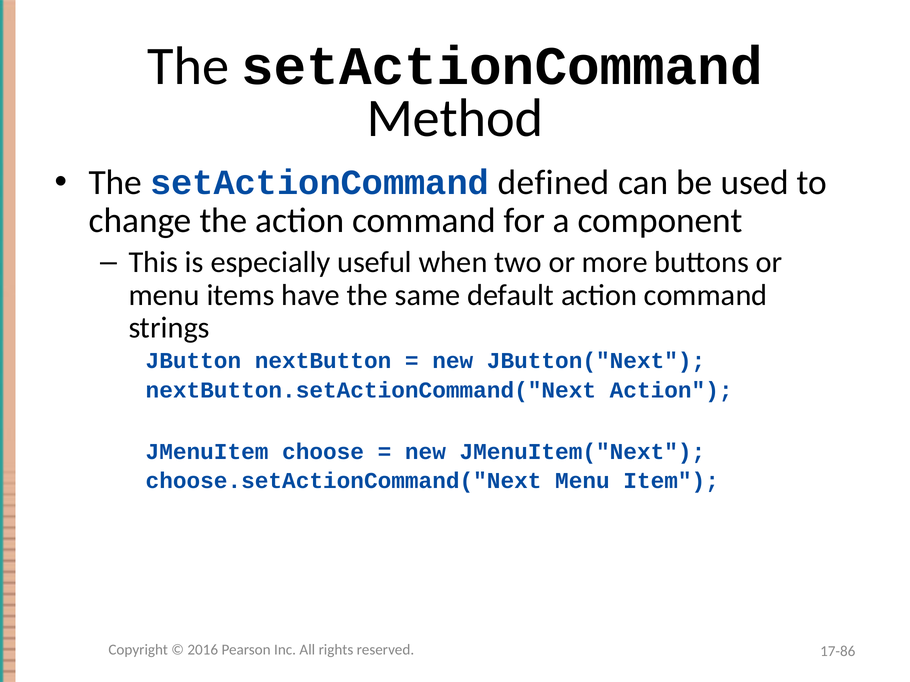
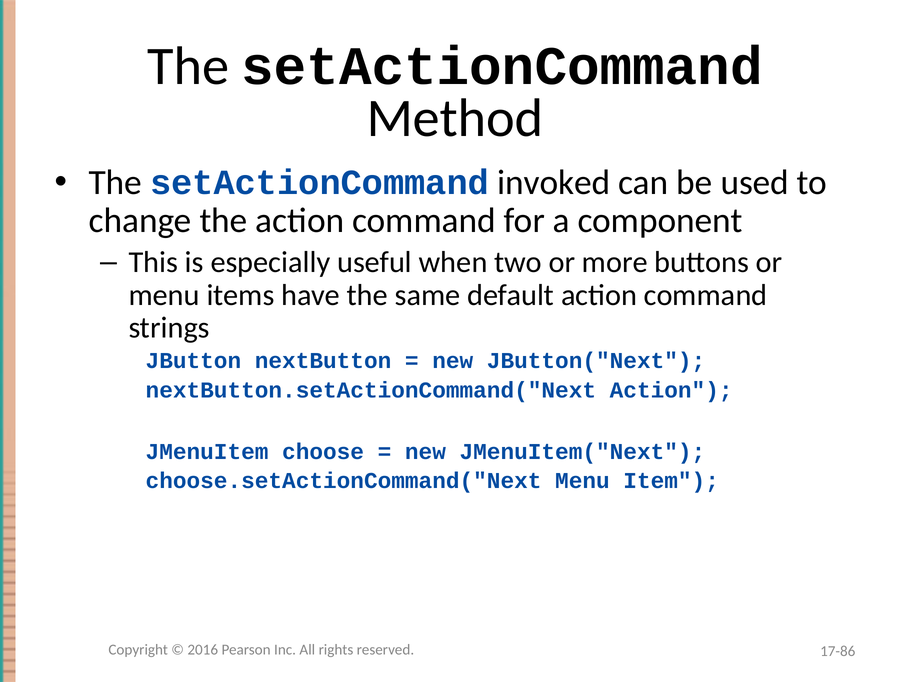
defined: defined -> invoked
